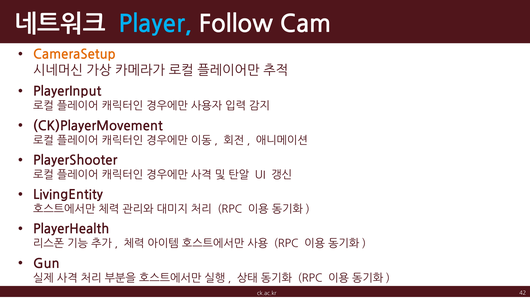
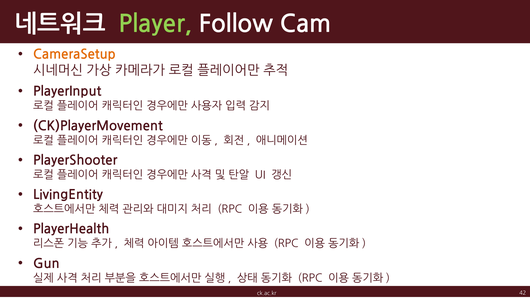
Player colour: light blue -> light green
